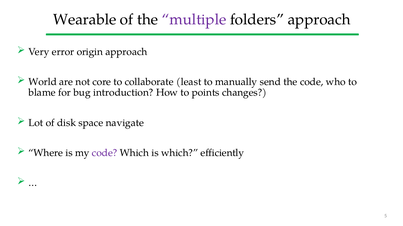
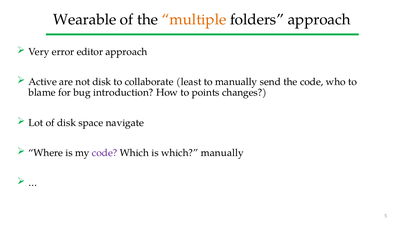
multiple colour: purple -> orange
origin: origin -> editor
World: World -> Active
not core: core -> disk
which efficiently: efficiently -> manually
